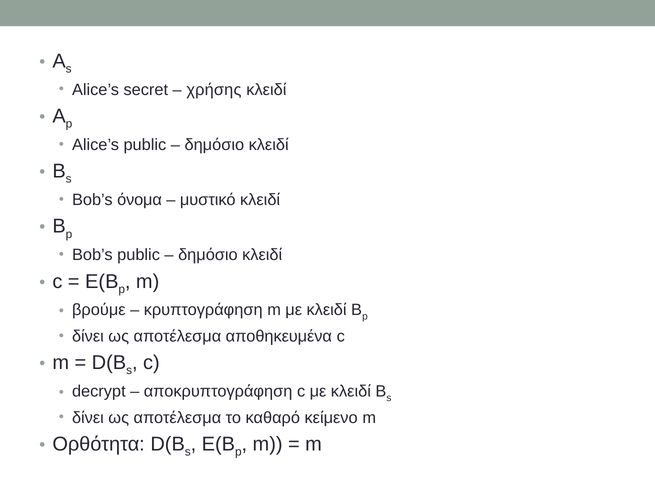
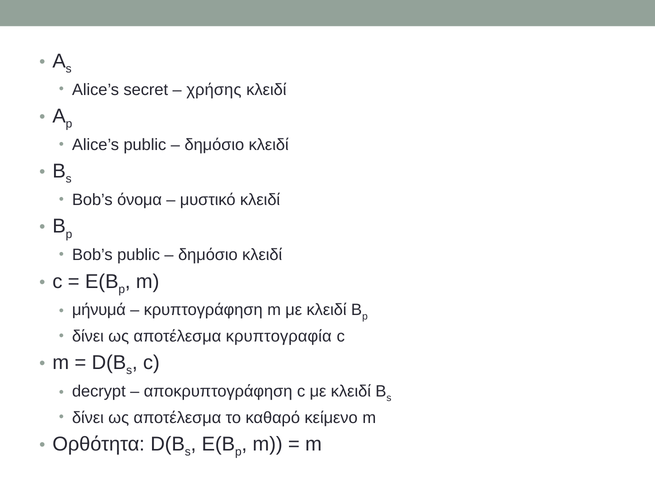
βρούμε: βρούμε -> μήνυμά
αποθηκευμένα: αποθηκευμένα -> κρυπτογραφία
